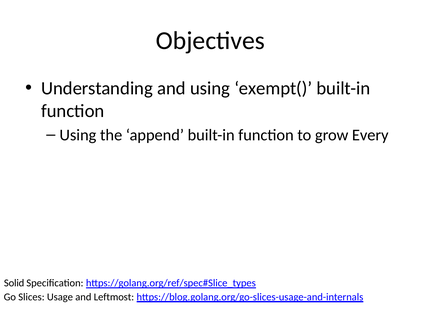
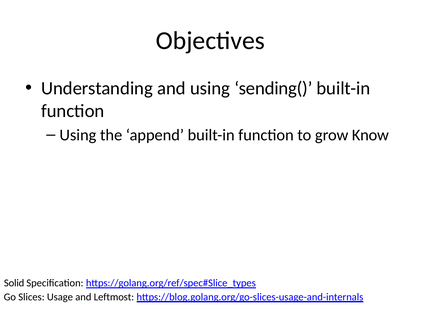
exempt(: exempt( -> sending(
Every: Every -> Know
